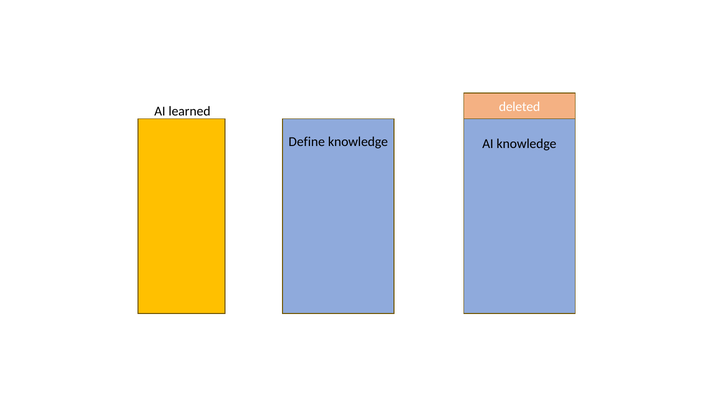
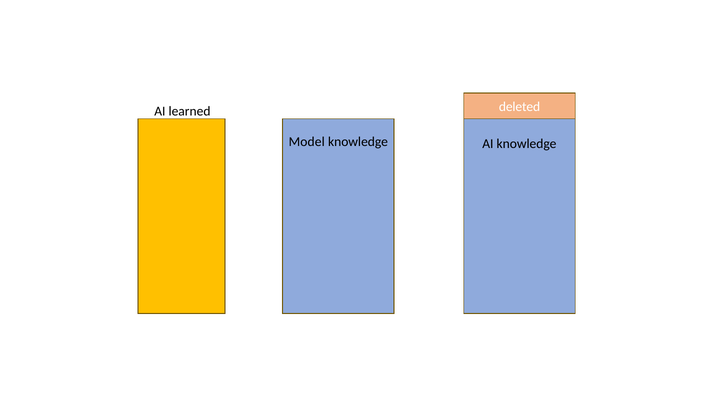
Define: Define -> Model
